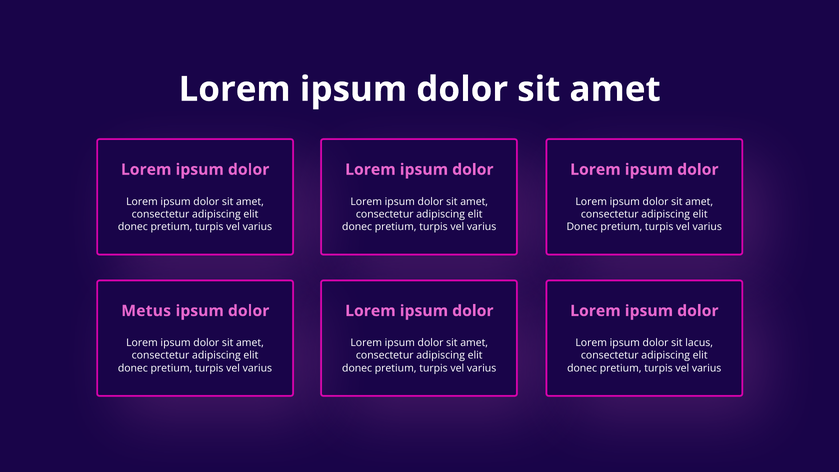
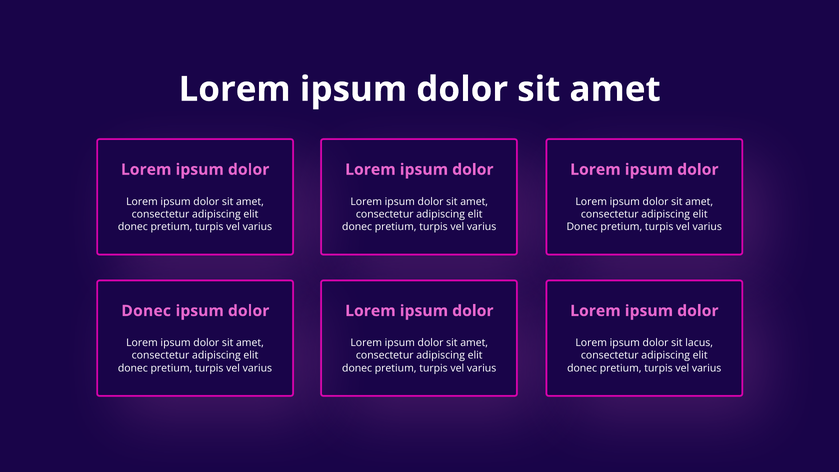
Metus at (146, 311): Metus -> Donec
